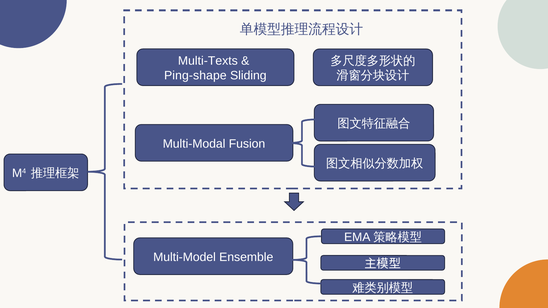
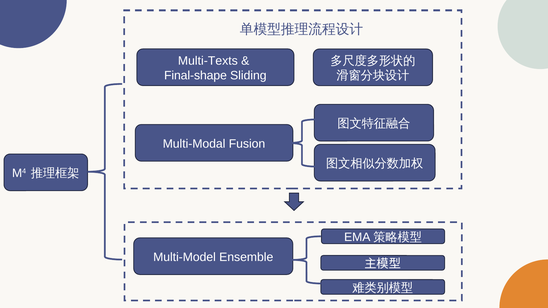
Ping-shape: Ping-shape -> Final-shape
